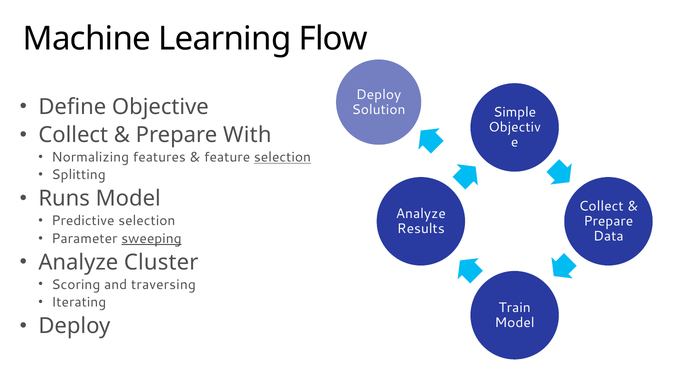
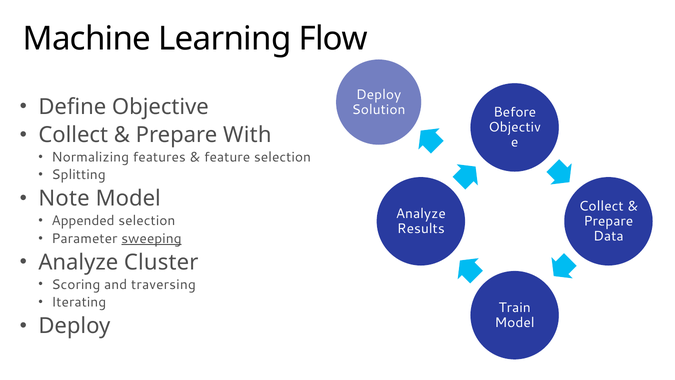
Simple: Simple -> Before
selection at (282, 157) underline: present -> none
Runs: Runs -> Note
Predictive: Predictive -> Appended
